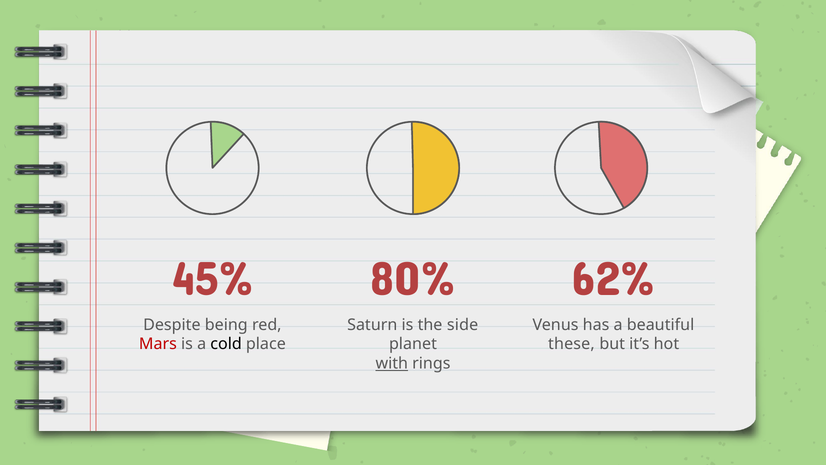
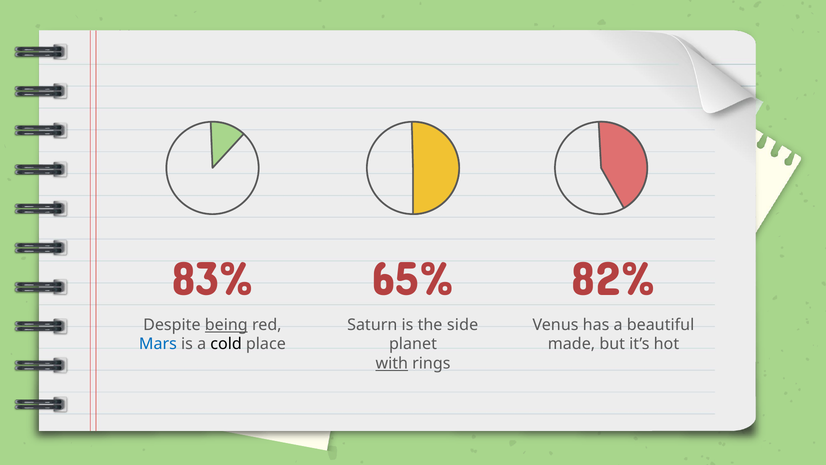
45%: 45% -> 83%
80%: 80% -> 65%
62%: 62% -> 82%
being underline: none -> present
Mars colour: red -> blue
these: these -> made
